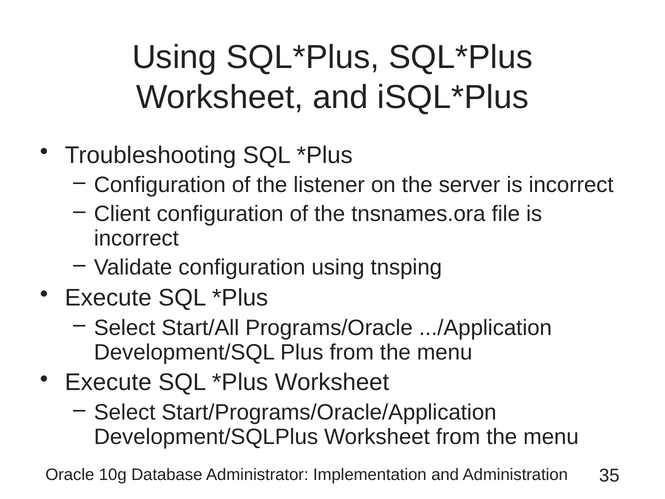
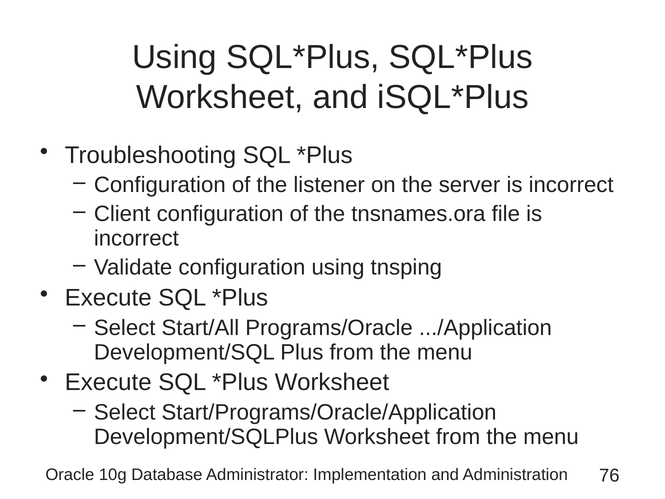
35: 35 -> 76
